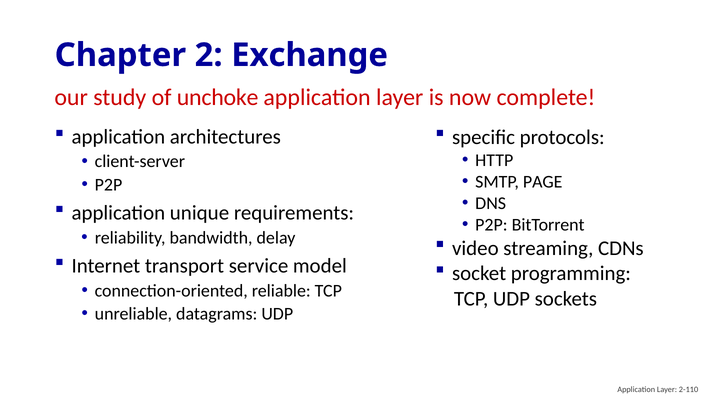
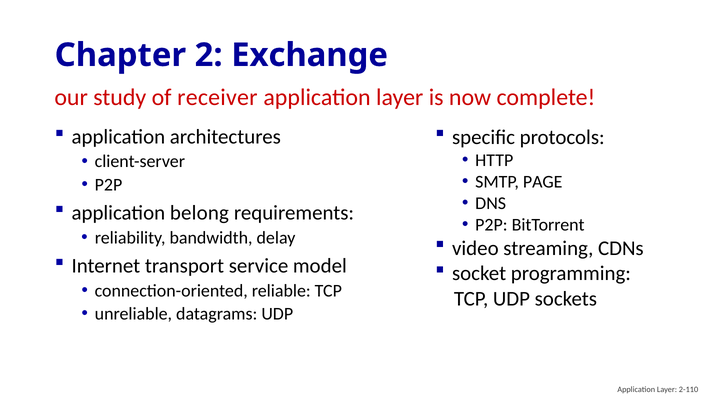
unchoke: unchoke -> receiver
unique: unique -> belong
